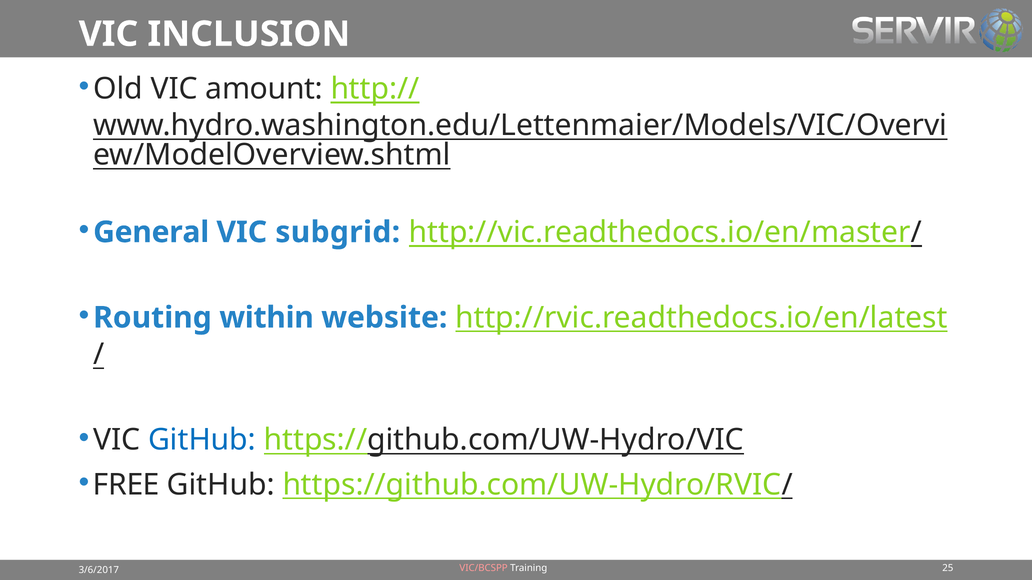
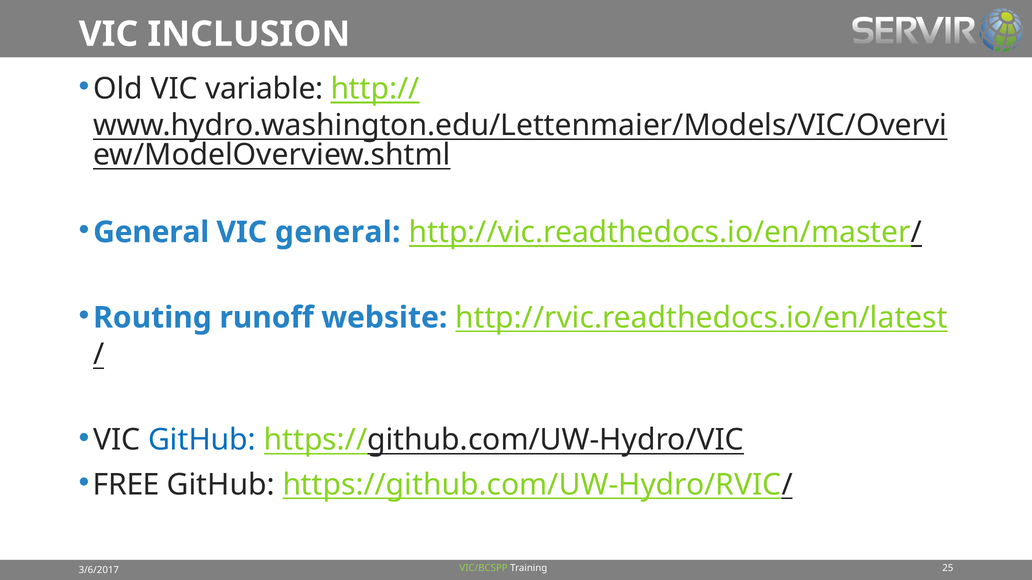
amount: amount -> variable
VIC subgrid: subgrid -> general
within: within -> runoff
VIC/BCSPP colour: pink -> light green
